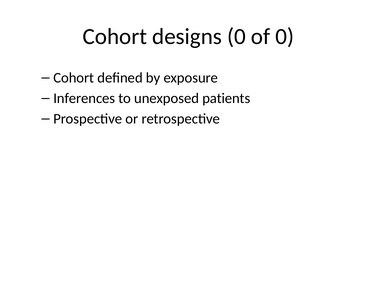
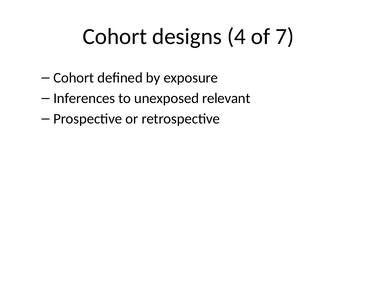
designs 0: 0 -> 4
of 0: 0 -> 7
patients: patients -> relevant
